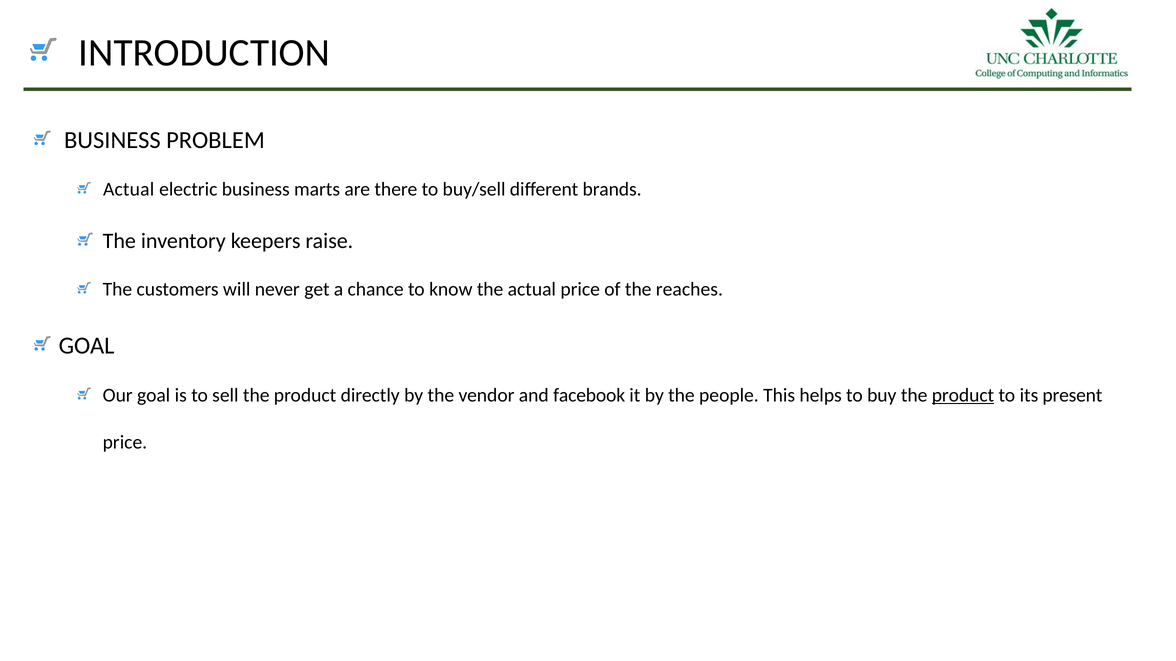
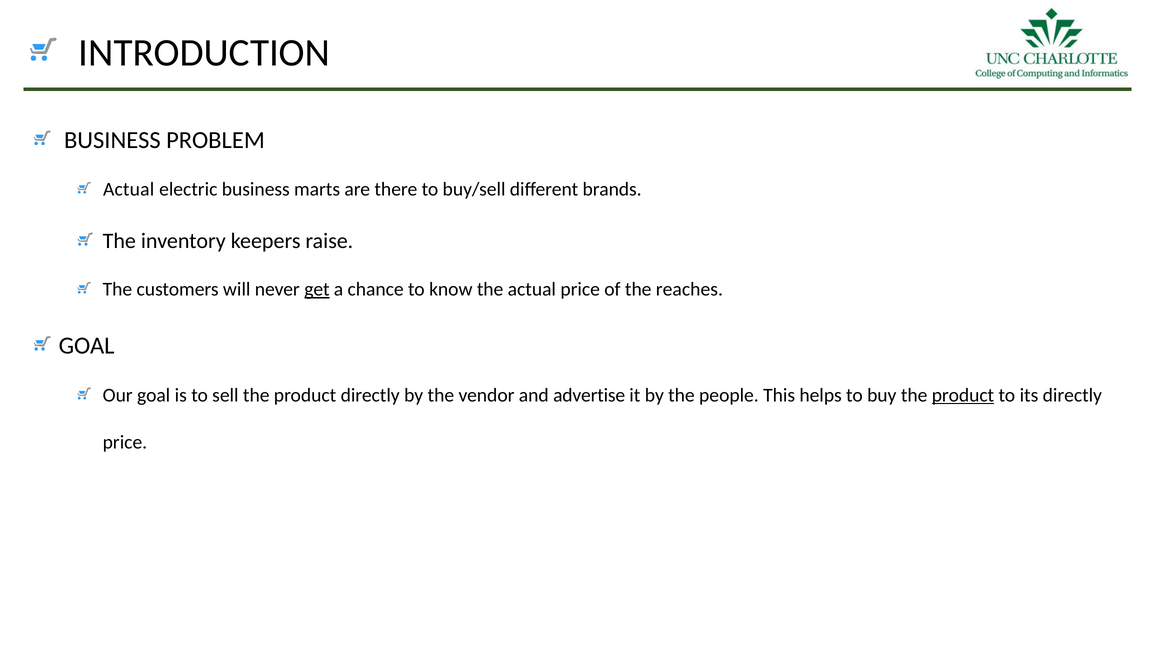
get underline: none -> present
facebook: facebook -> advertise
its present: present -> directly
